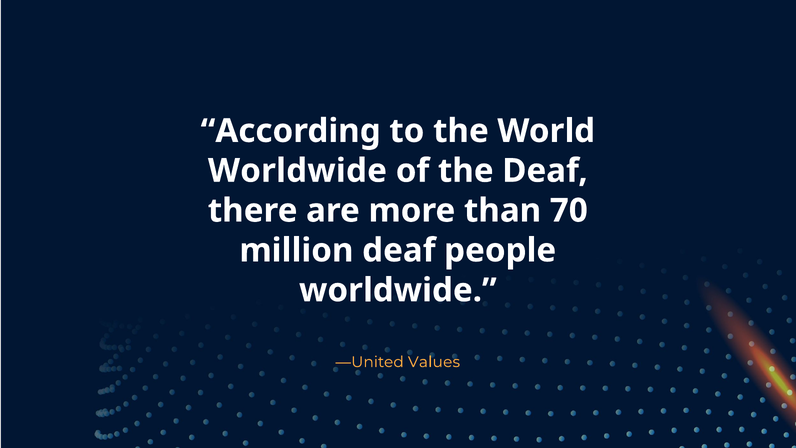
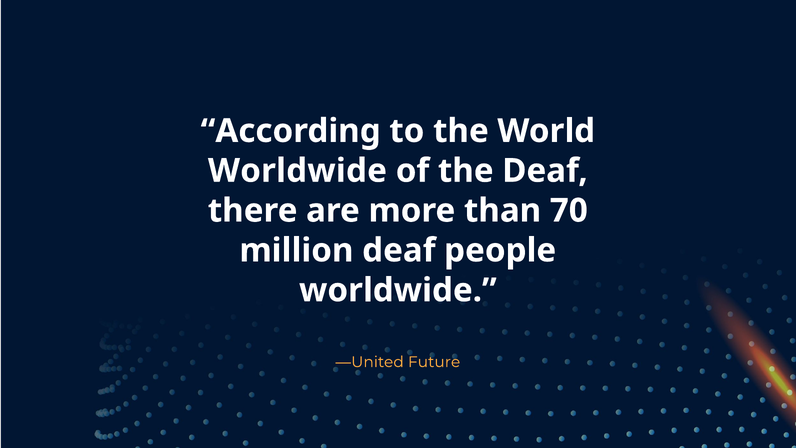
Values: Values -> Future
